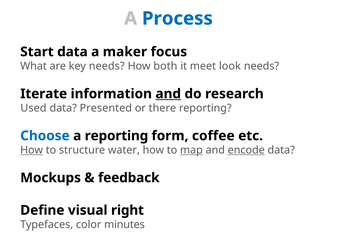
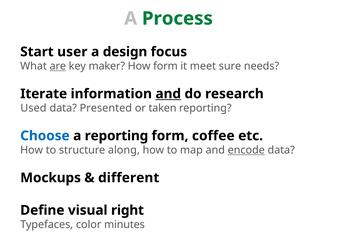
Process colour: blue -> green
Start data: data -> user
maker: maker -> design
are underline: none -> present
key needs: needs -> maker
How both: both -> form
look: look -> sure
there: there -> taken
How at (32, 151) underline: present -> none
water: water -> along
map underline: present -> none
feedback: feedback -> different
